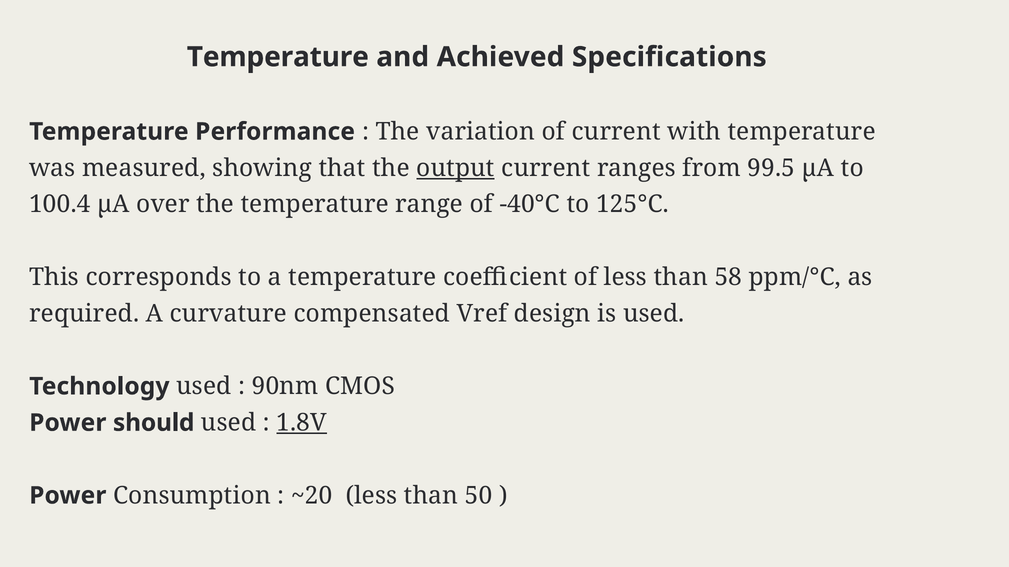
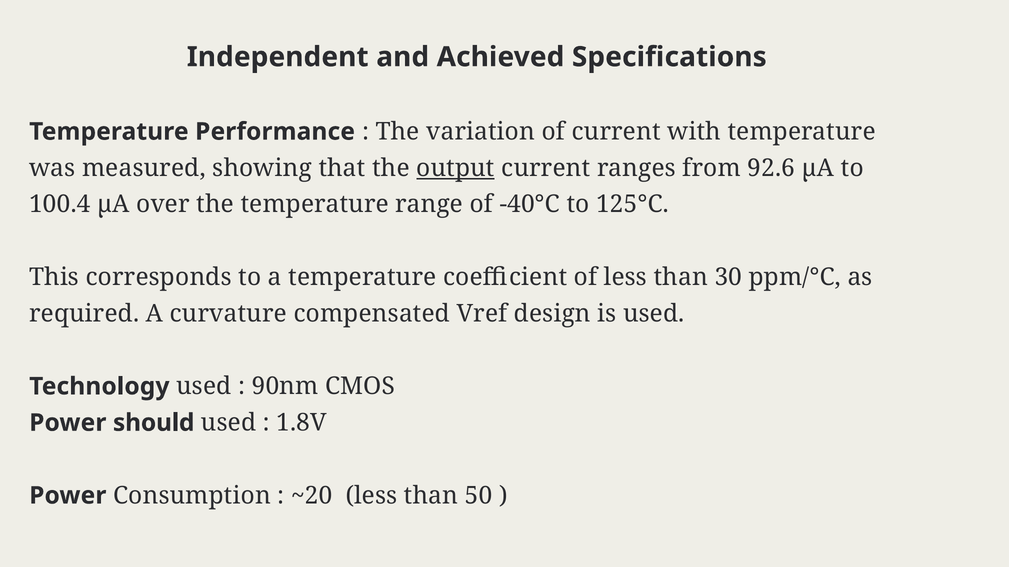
Temperature at (278, 57): Temperature -> Independent
99.5: 99.5 -> 92.6
58: 58 -> 30
1.8V underline: present -> none
